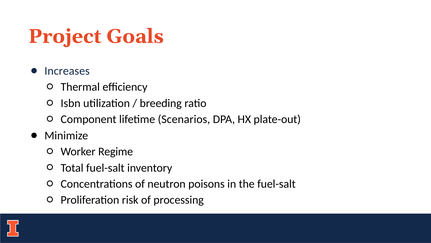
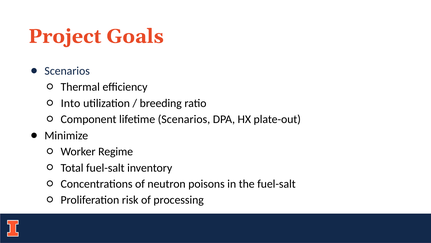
Increases at (67, 71): Increases -> Scenarios
Isbn: Isbn -> Into
